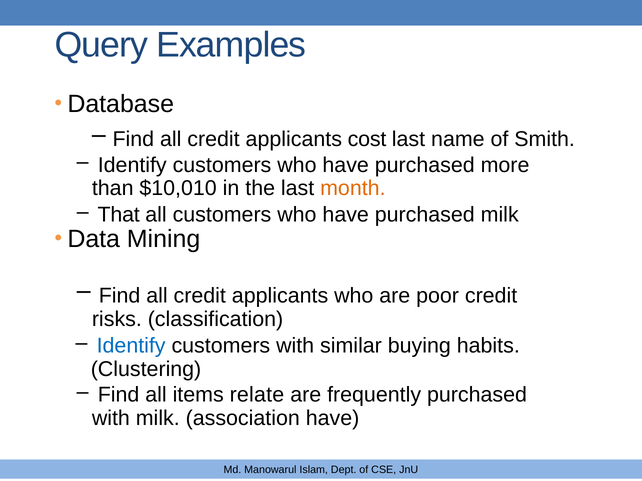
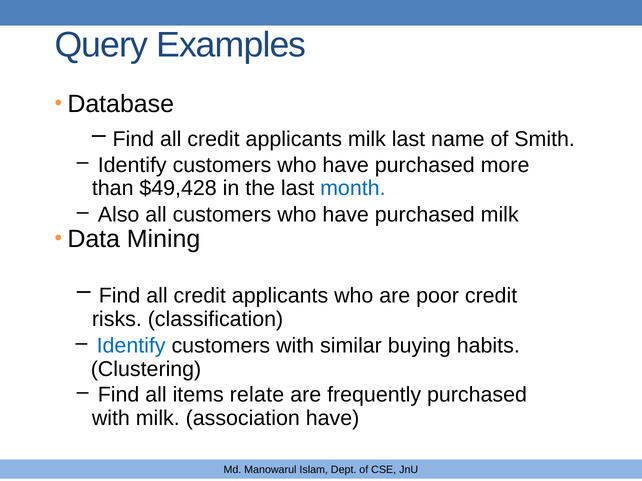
applicants cost: cost -> milk
$10,010: $10,010 -> $49,428
month colour: orange -> blue
That: That -> Also
